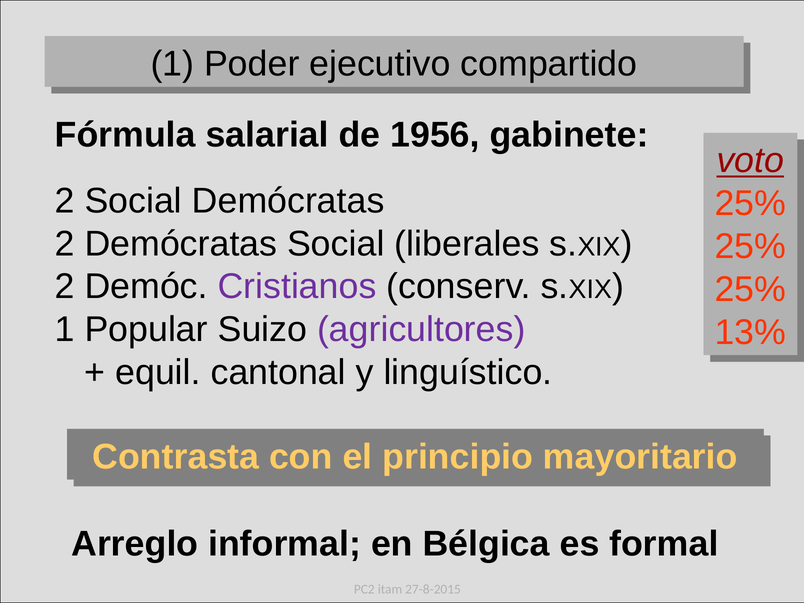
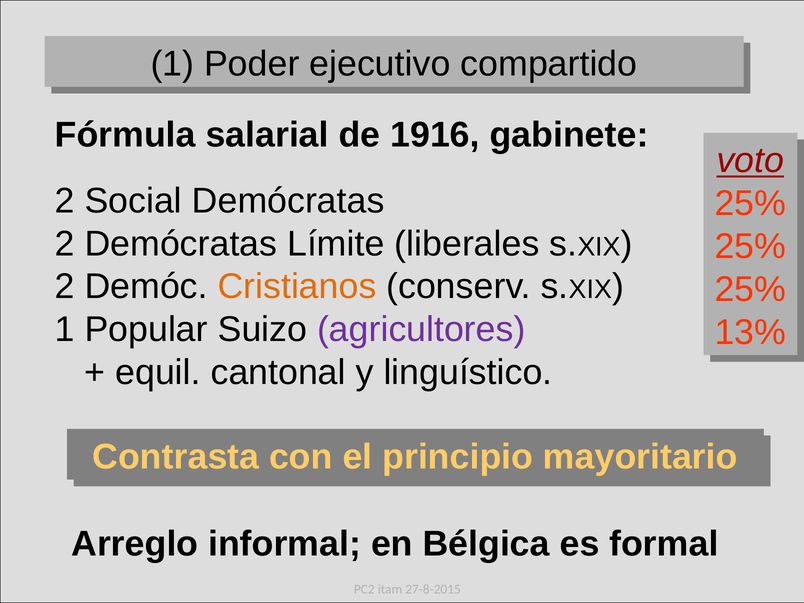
1956: 1956 -> 1916
Demócratas Social: Social -> Límite
Cristianos colour: purple -> orange
